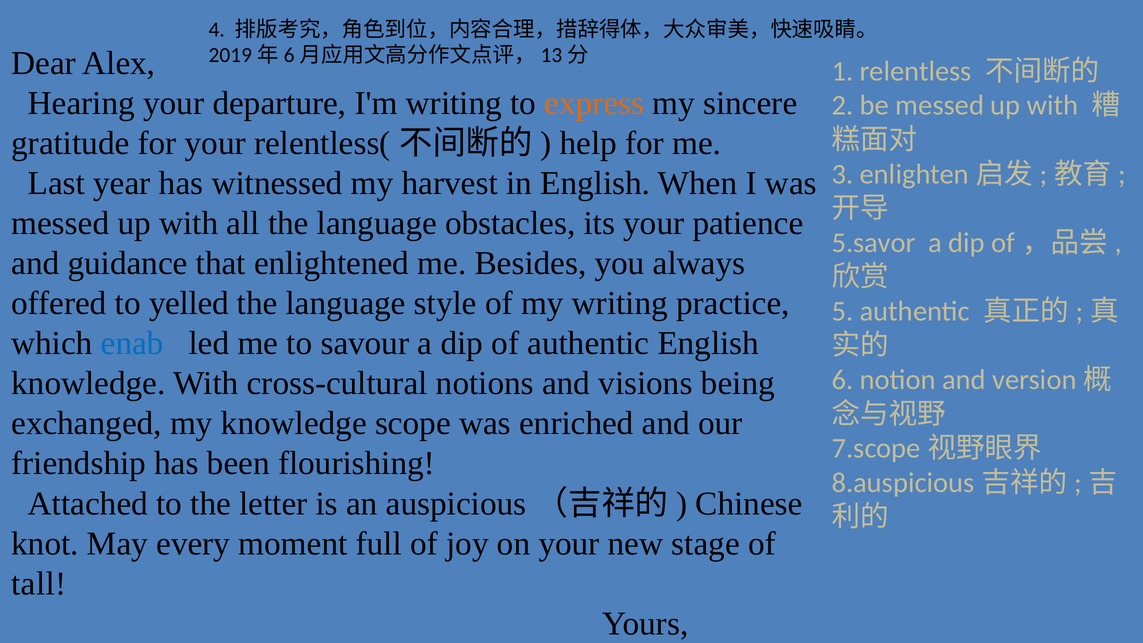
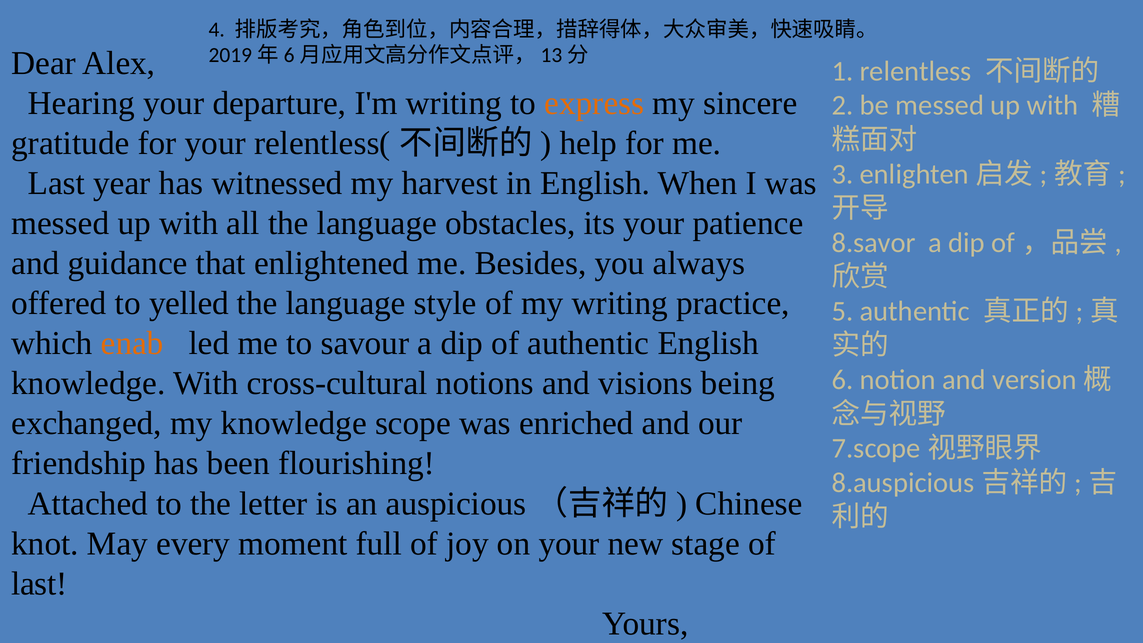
5.savor: 5.savor -> 8.savor
enab colour: blue -> orange
tall at (39, 583): tall -> last
